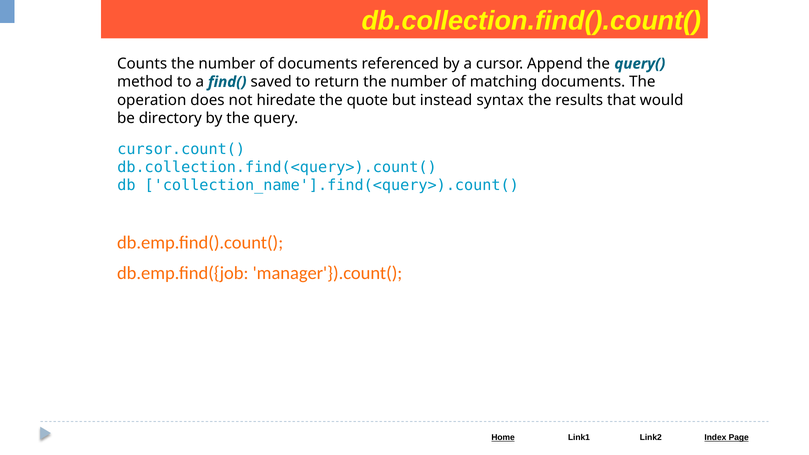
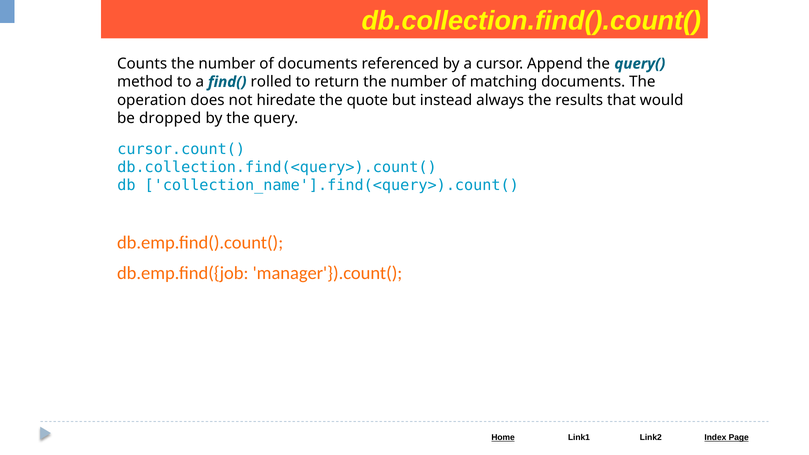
saved: saved -> rolled
syntax: syntax -> always
directory: directory -> dropped
